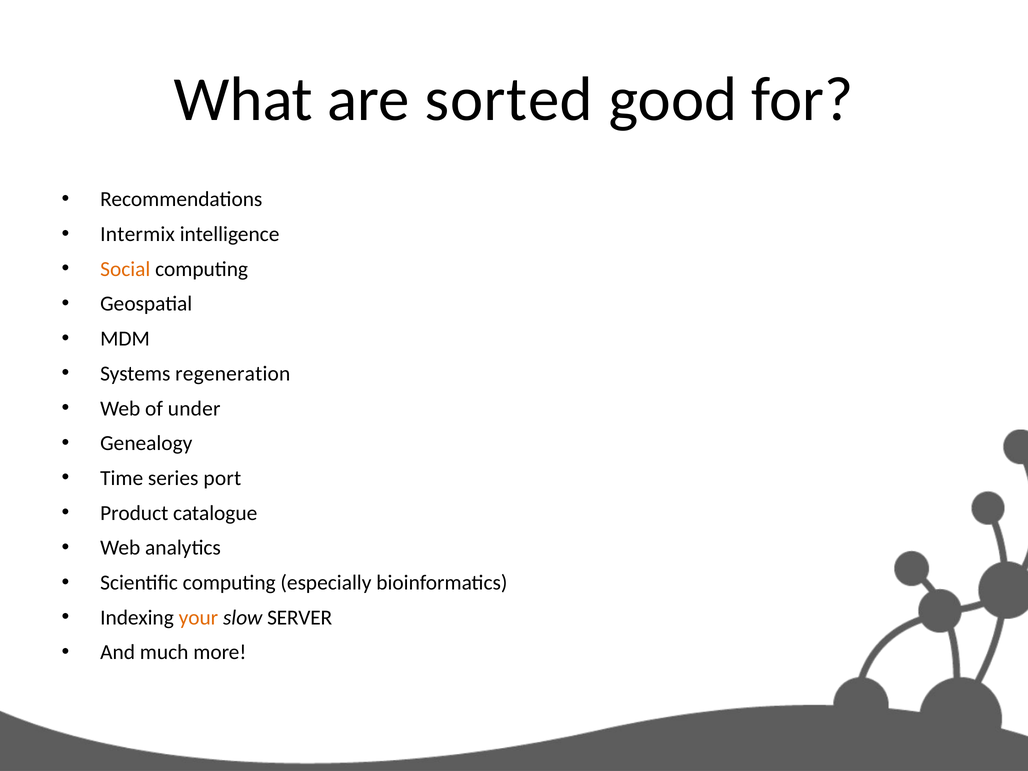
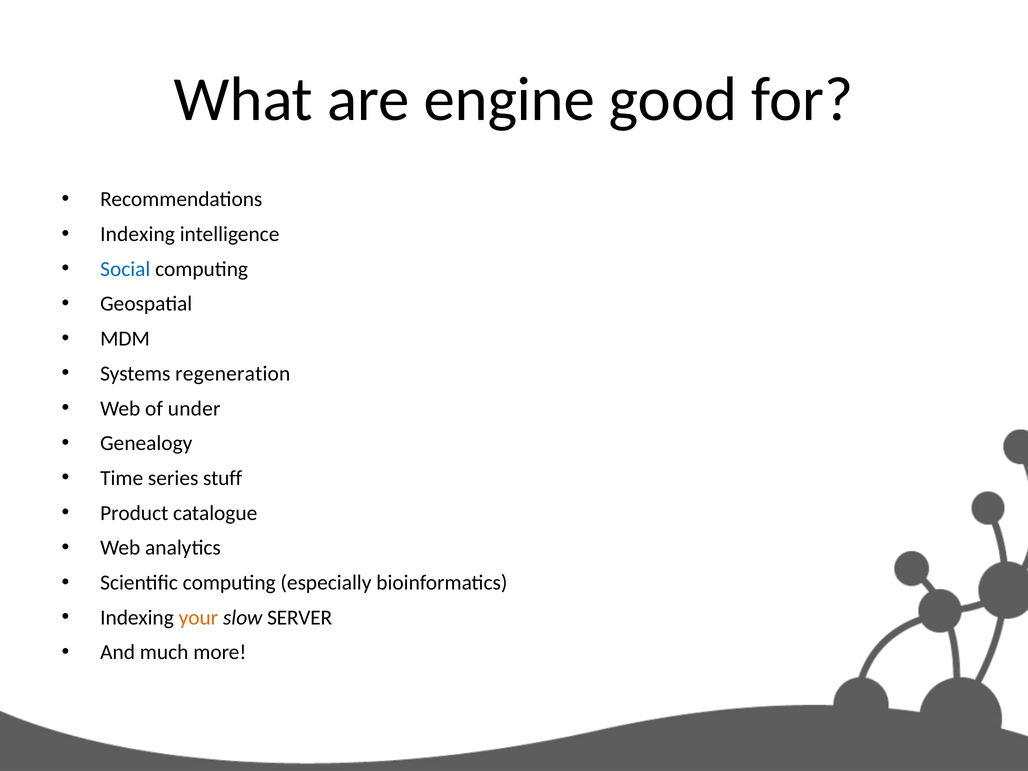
sorted: sorted -> engine
Intermix at (138, 234): Intermix -> Indexing
Social colour: orange -> blue
port: port -> stuff
